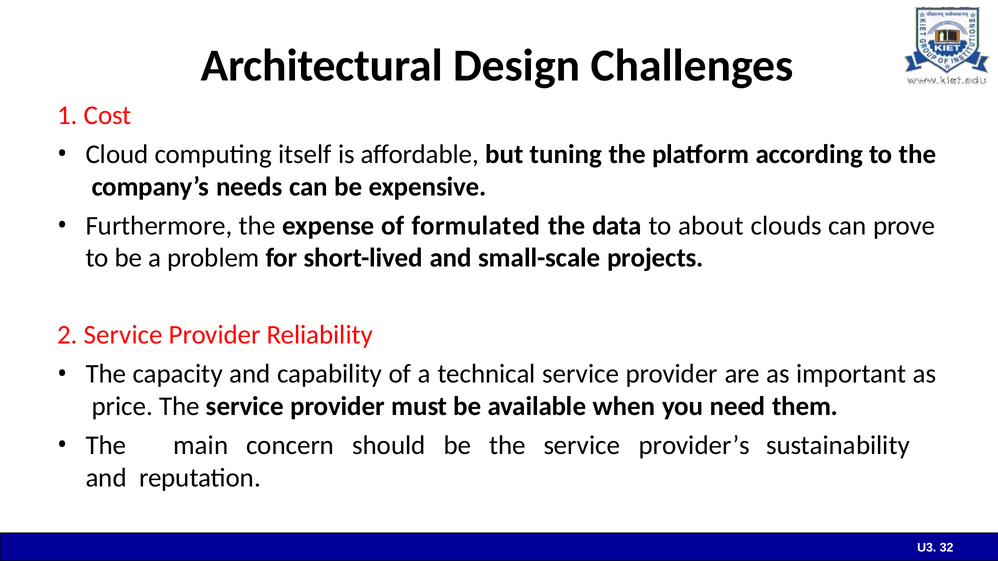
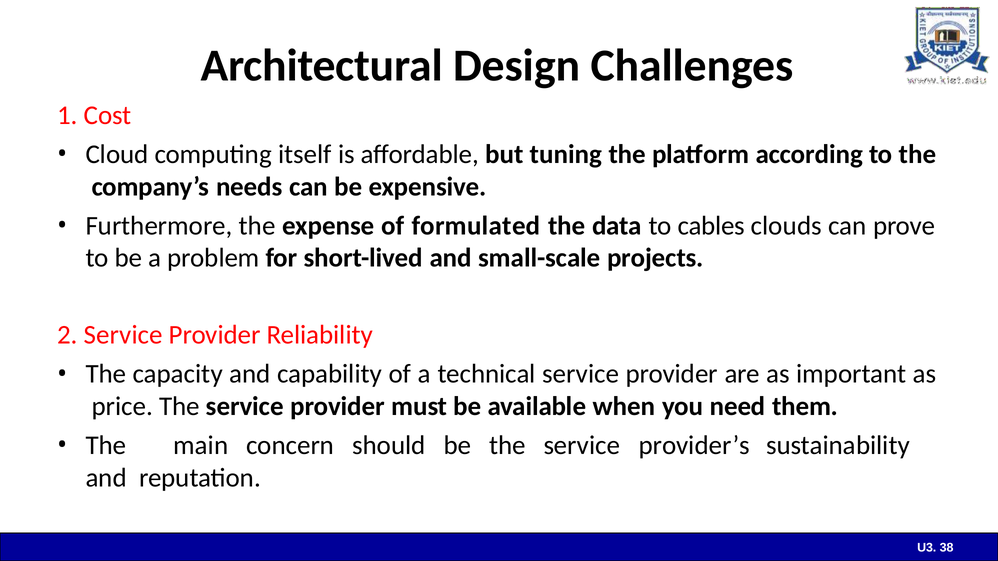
about: about -> cables
32: 32 -> 38
